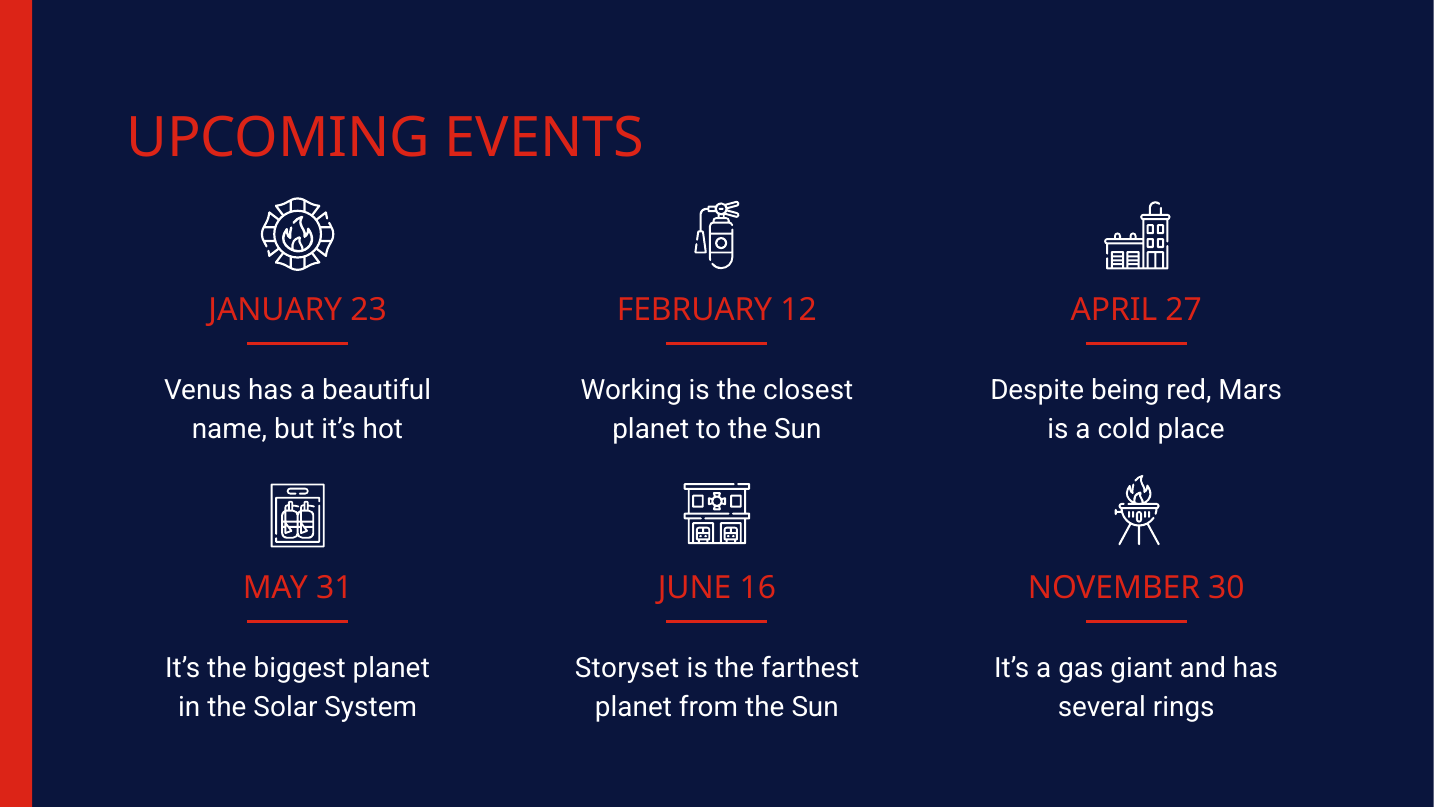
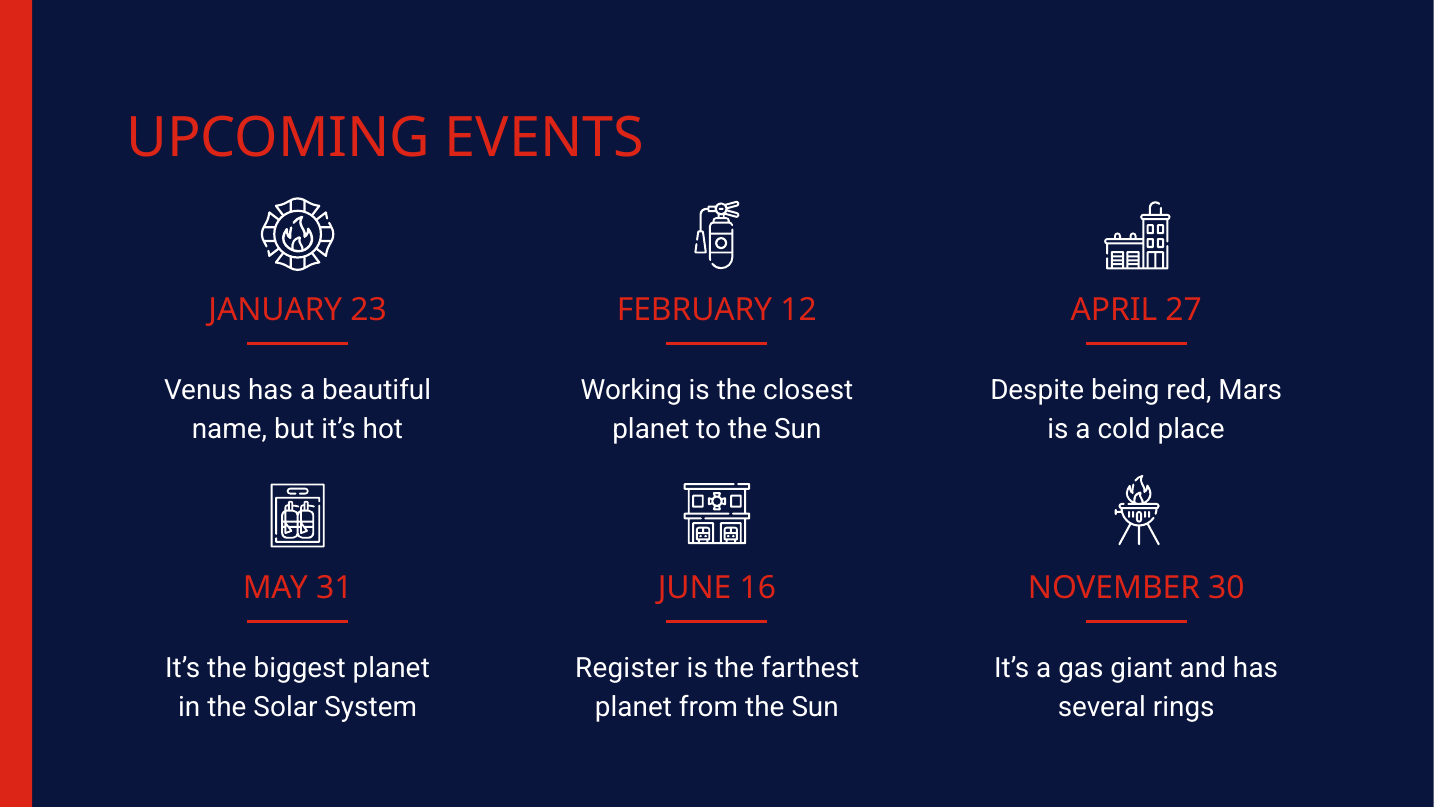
Storyset: Storyset -> Register
